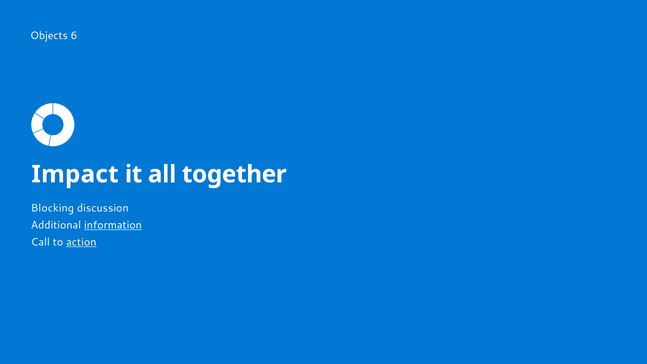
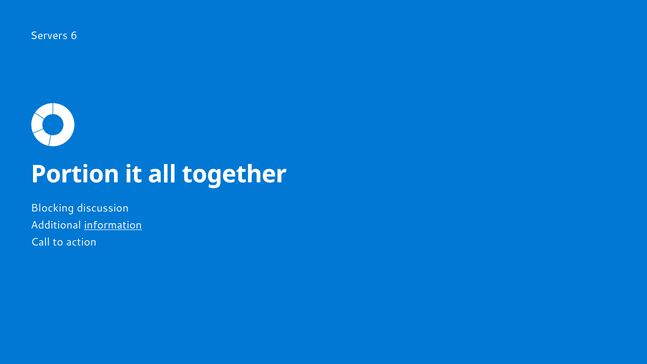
Objects: Objects -> Servers
Impact: Impact -> Portion
action underline: present -> none
